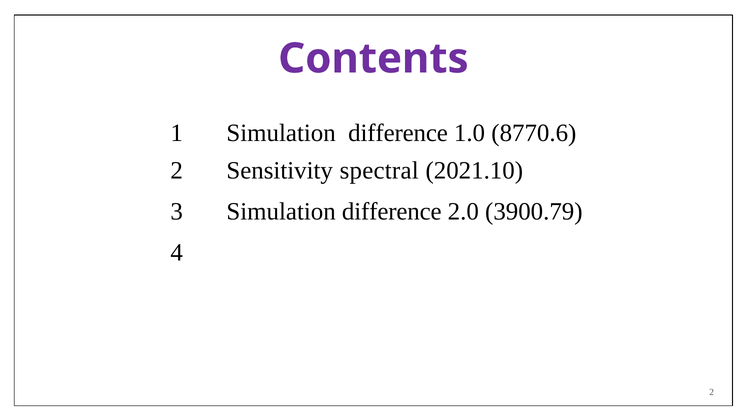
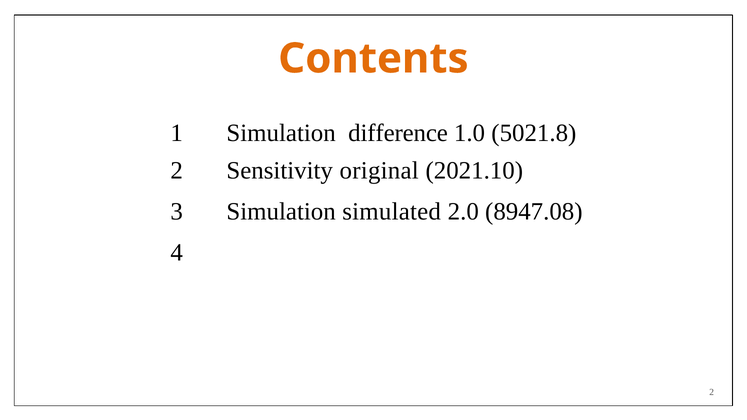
Contents colour: purple -> orange
8770.6: 8770.6 -> 5021.8
spectral: spectral -> original
3 Simulation difference: difference -> simulated
3900.79: 3900.79 -> 8947.08
